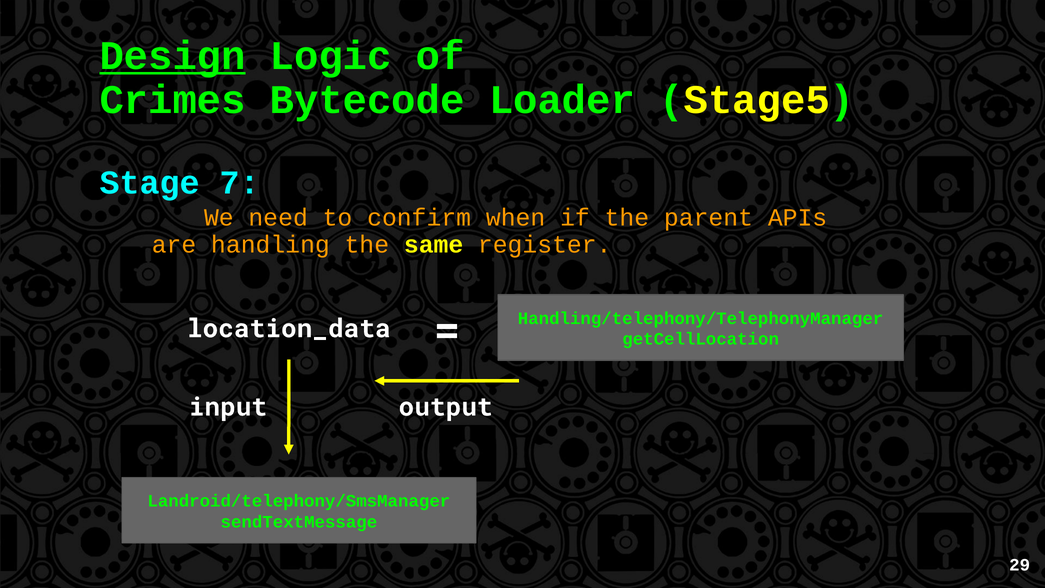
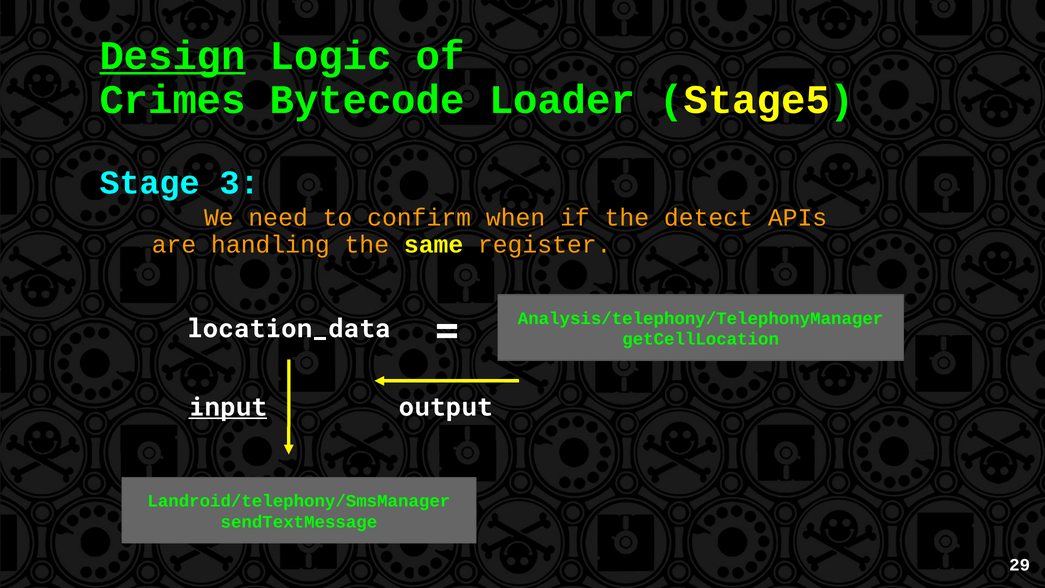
7: 7 -> 3
parent: parent -> detect
Handling/telephony/TelephonyManager: Handling/telephony/TelephonyManager -> Analysis/telephony/TelephonyManager
input underline: none -> present
